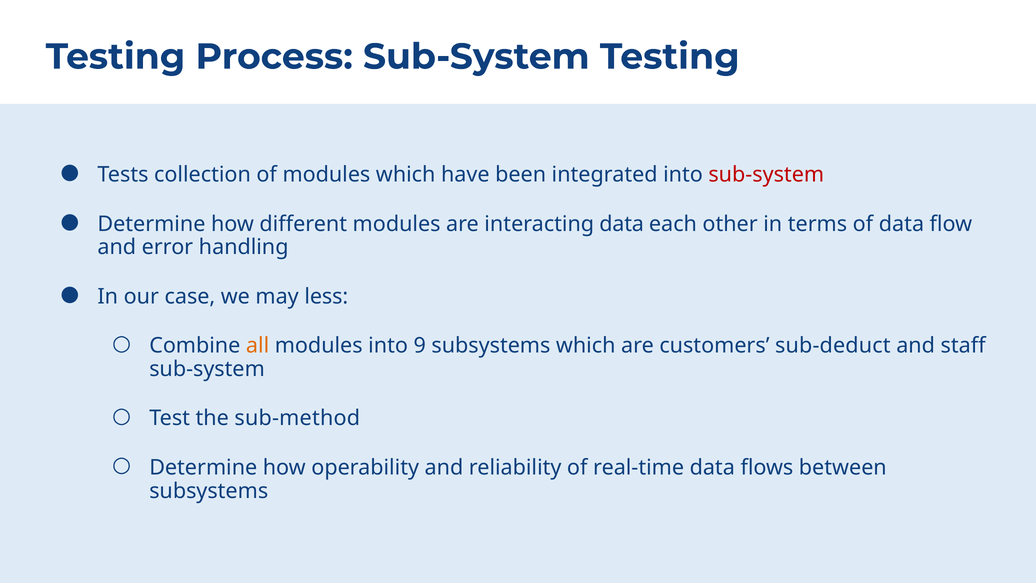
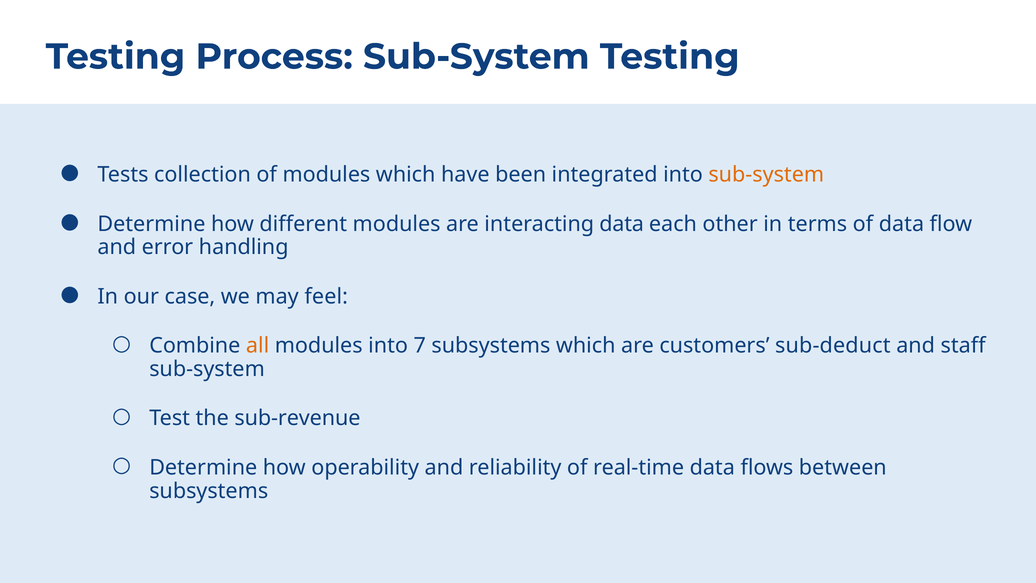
sub-system at (766, 175) colour: red -> orange
less: less -> feel
9: 9 -> 7
sub-method: sub-method -> sub-revenue
